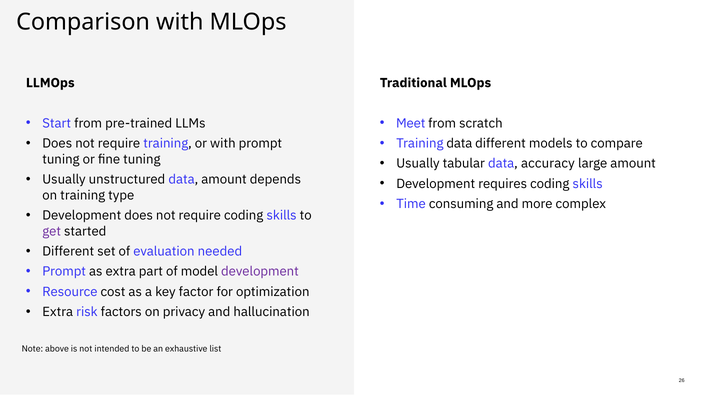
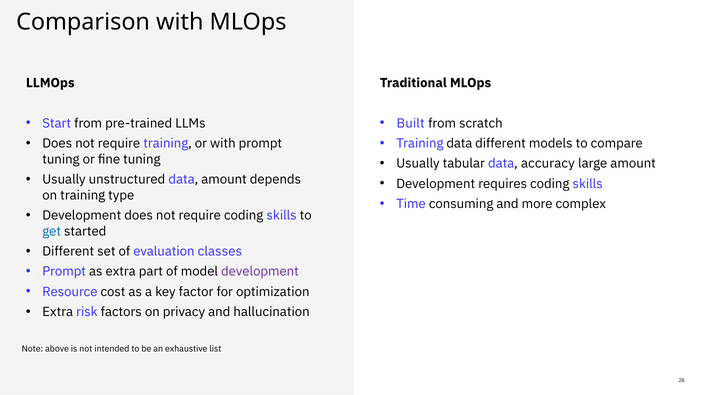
Meet: Meet -> Built
get colour: purple -> blue
needed: needed -> classes
